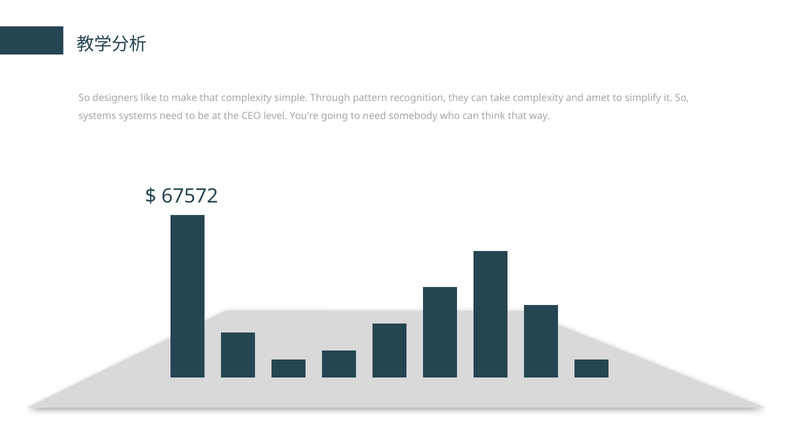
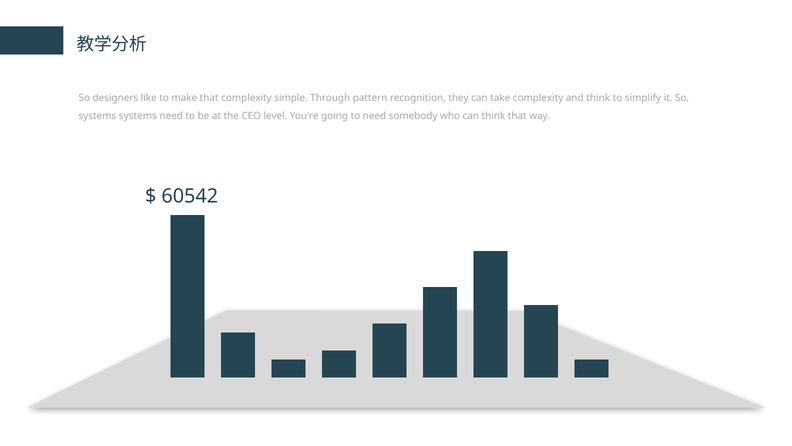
and amet: amet -> think
67572: 67572 -> 60542
